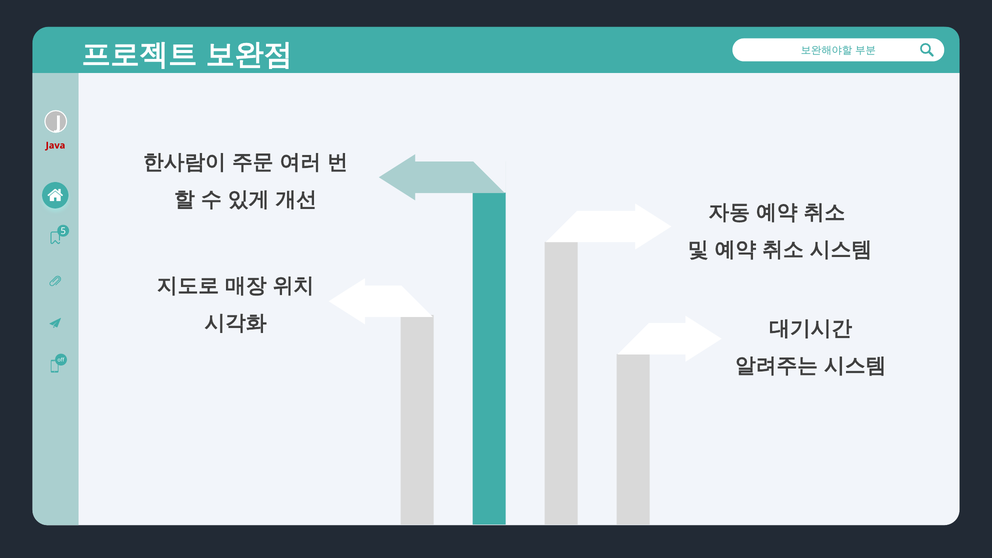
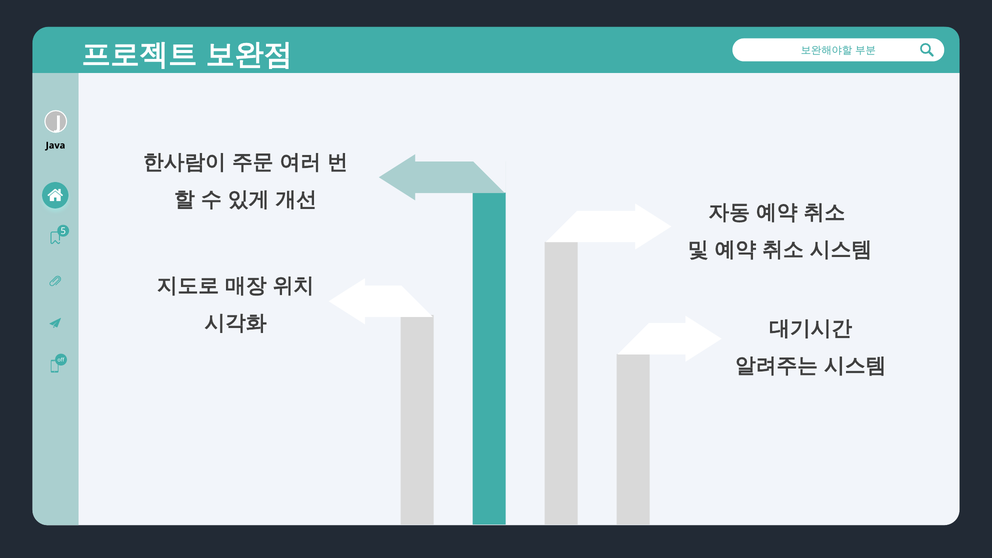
Java colour: red -> black
